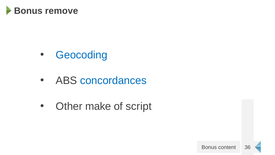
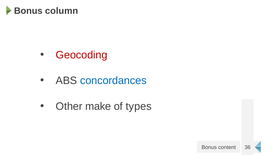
remove: remove -> column
Geocoding colour: blue -> red
script: script -> types
